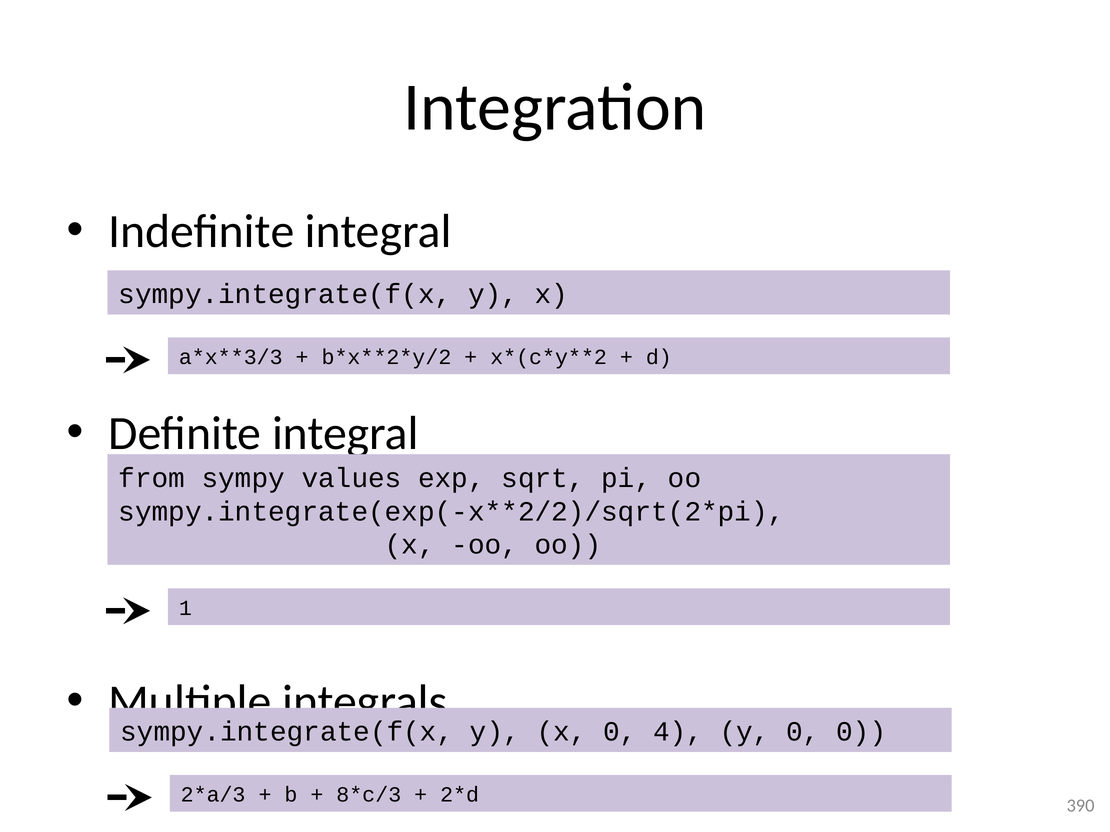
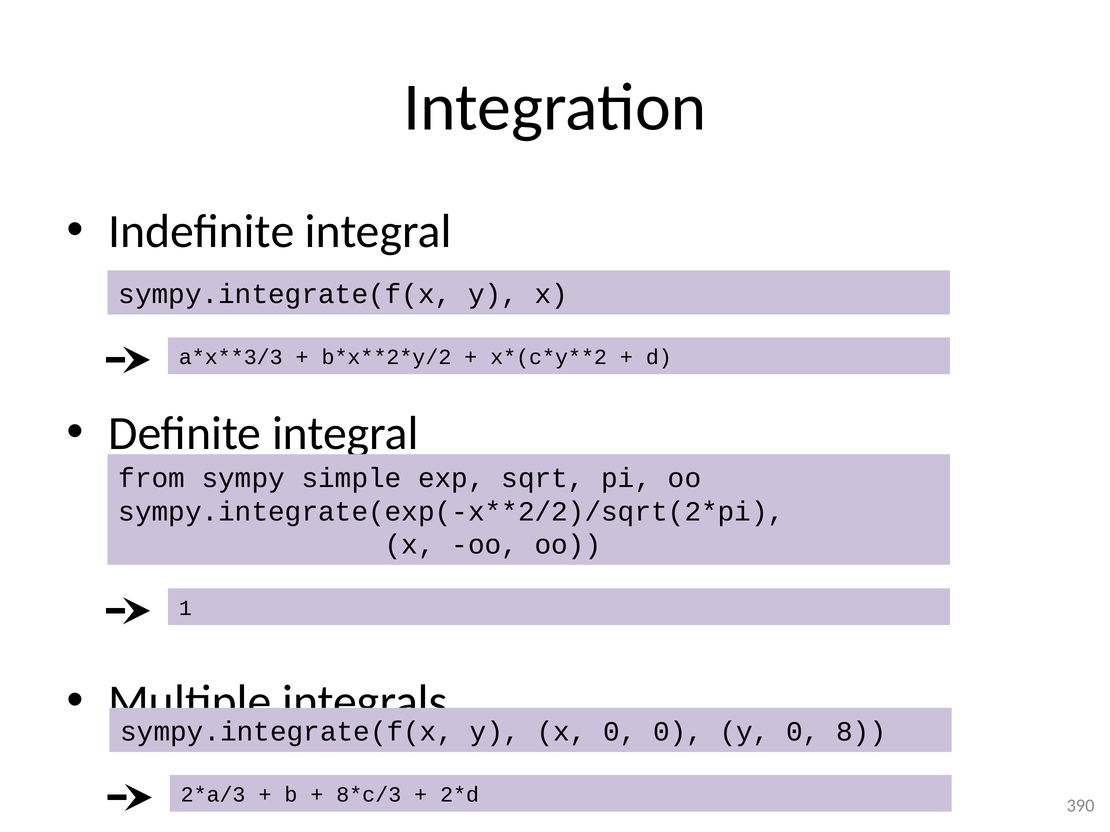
values: values -> simple
0 4: 4 -> 0
0 0: 0 -> 8
